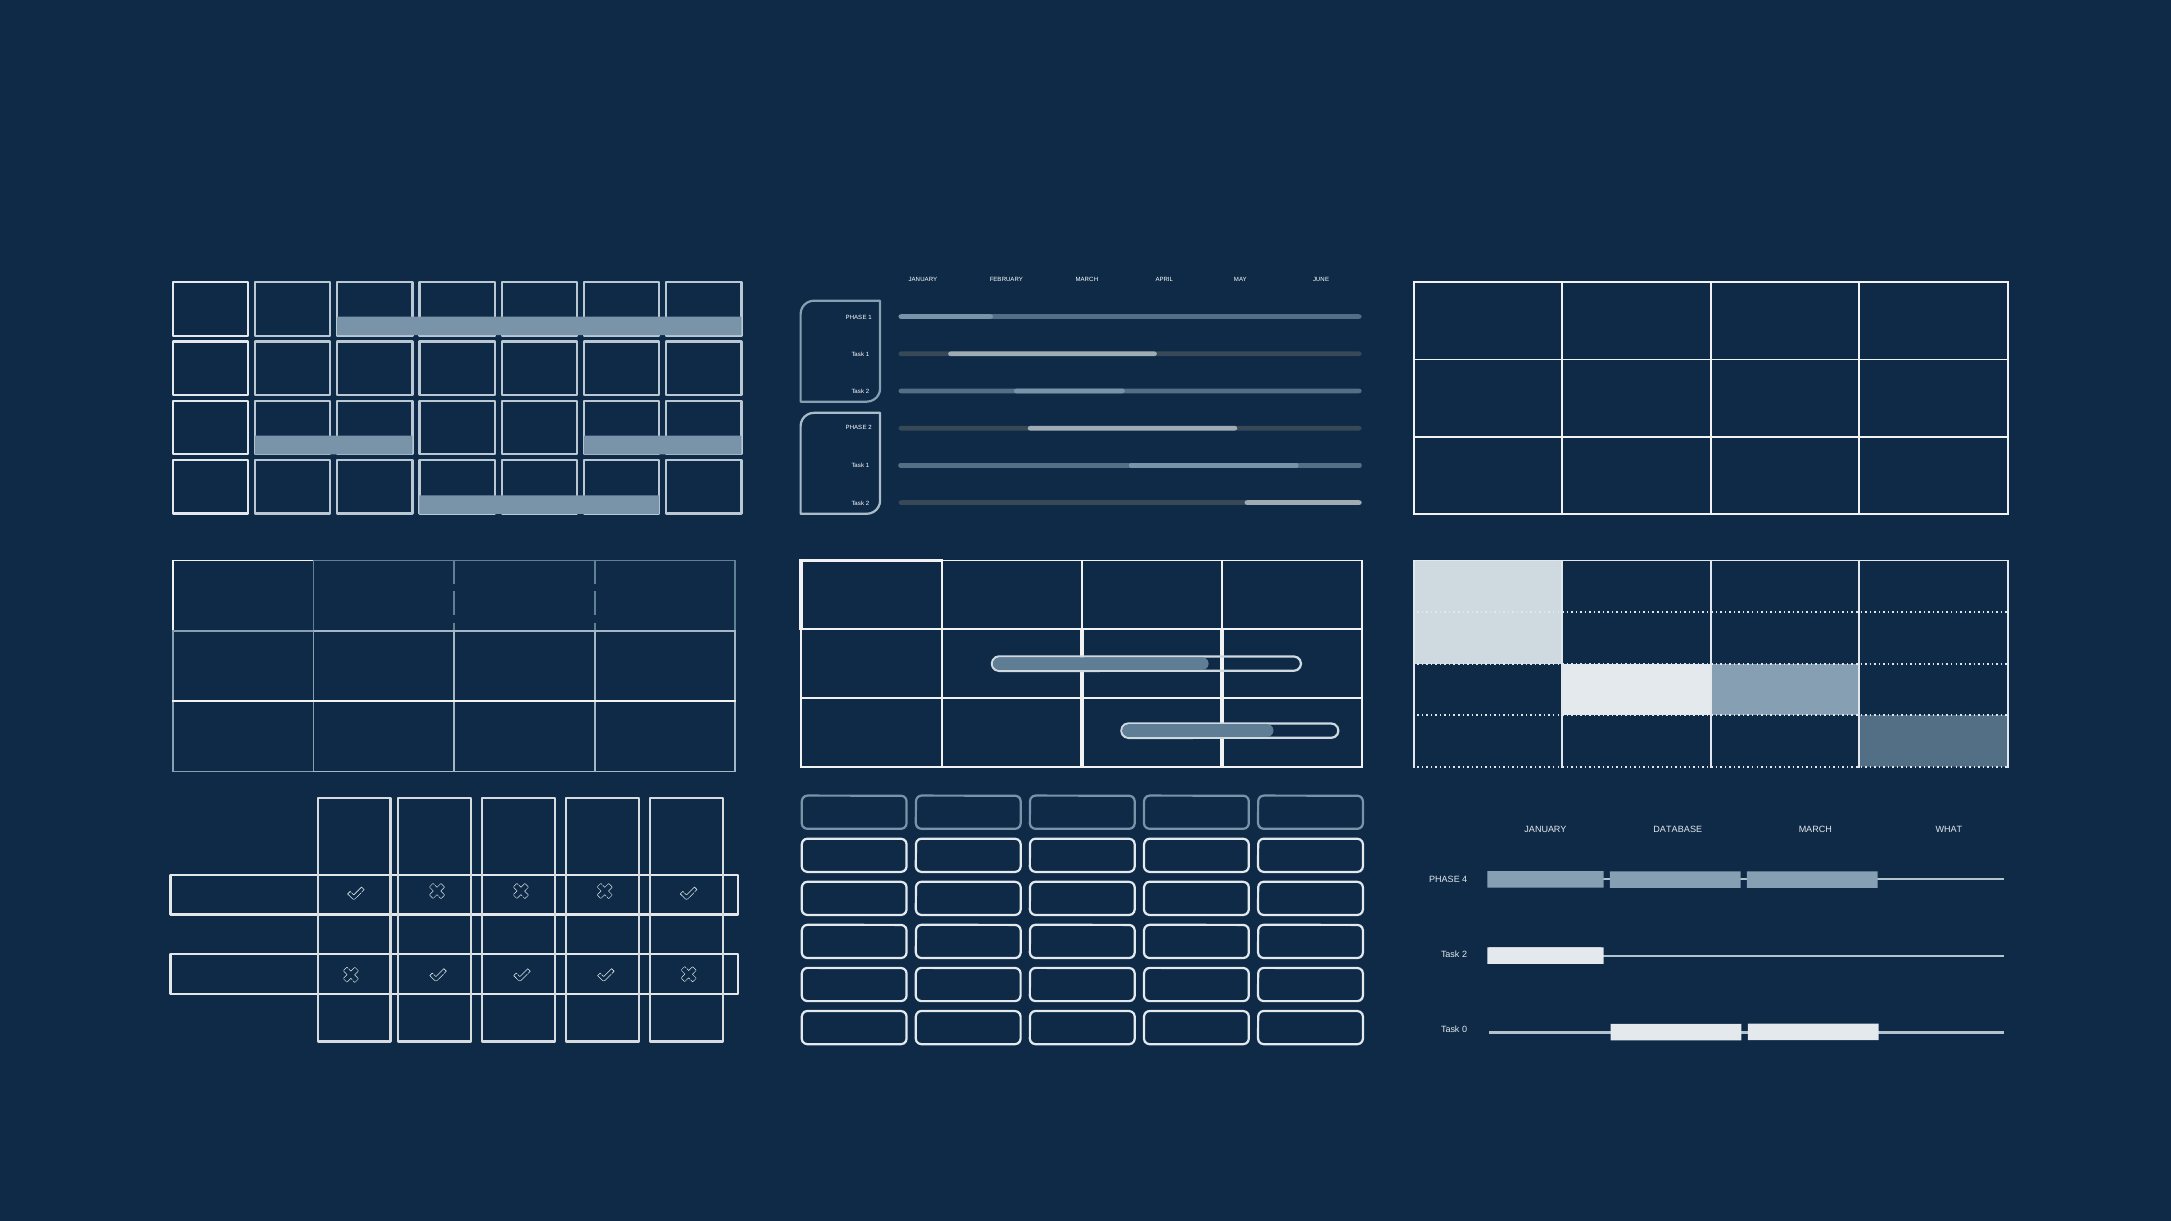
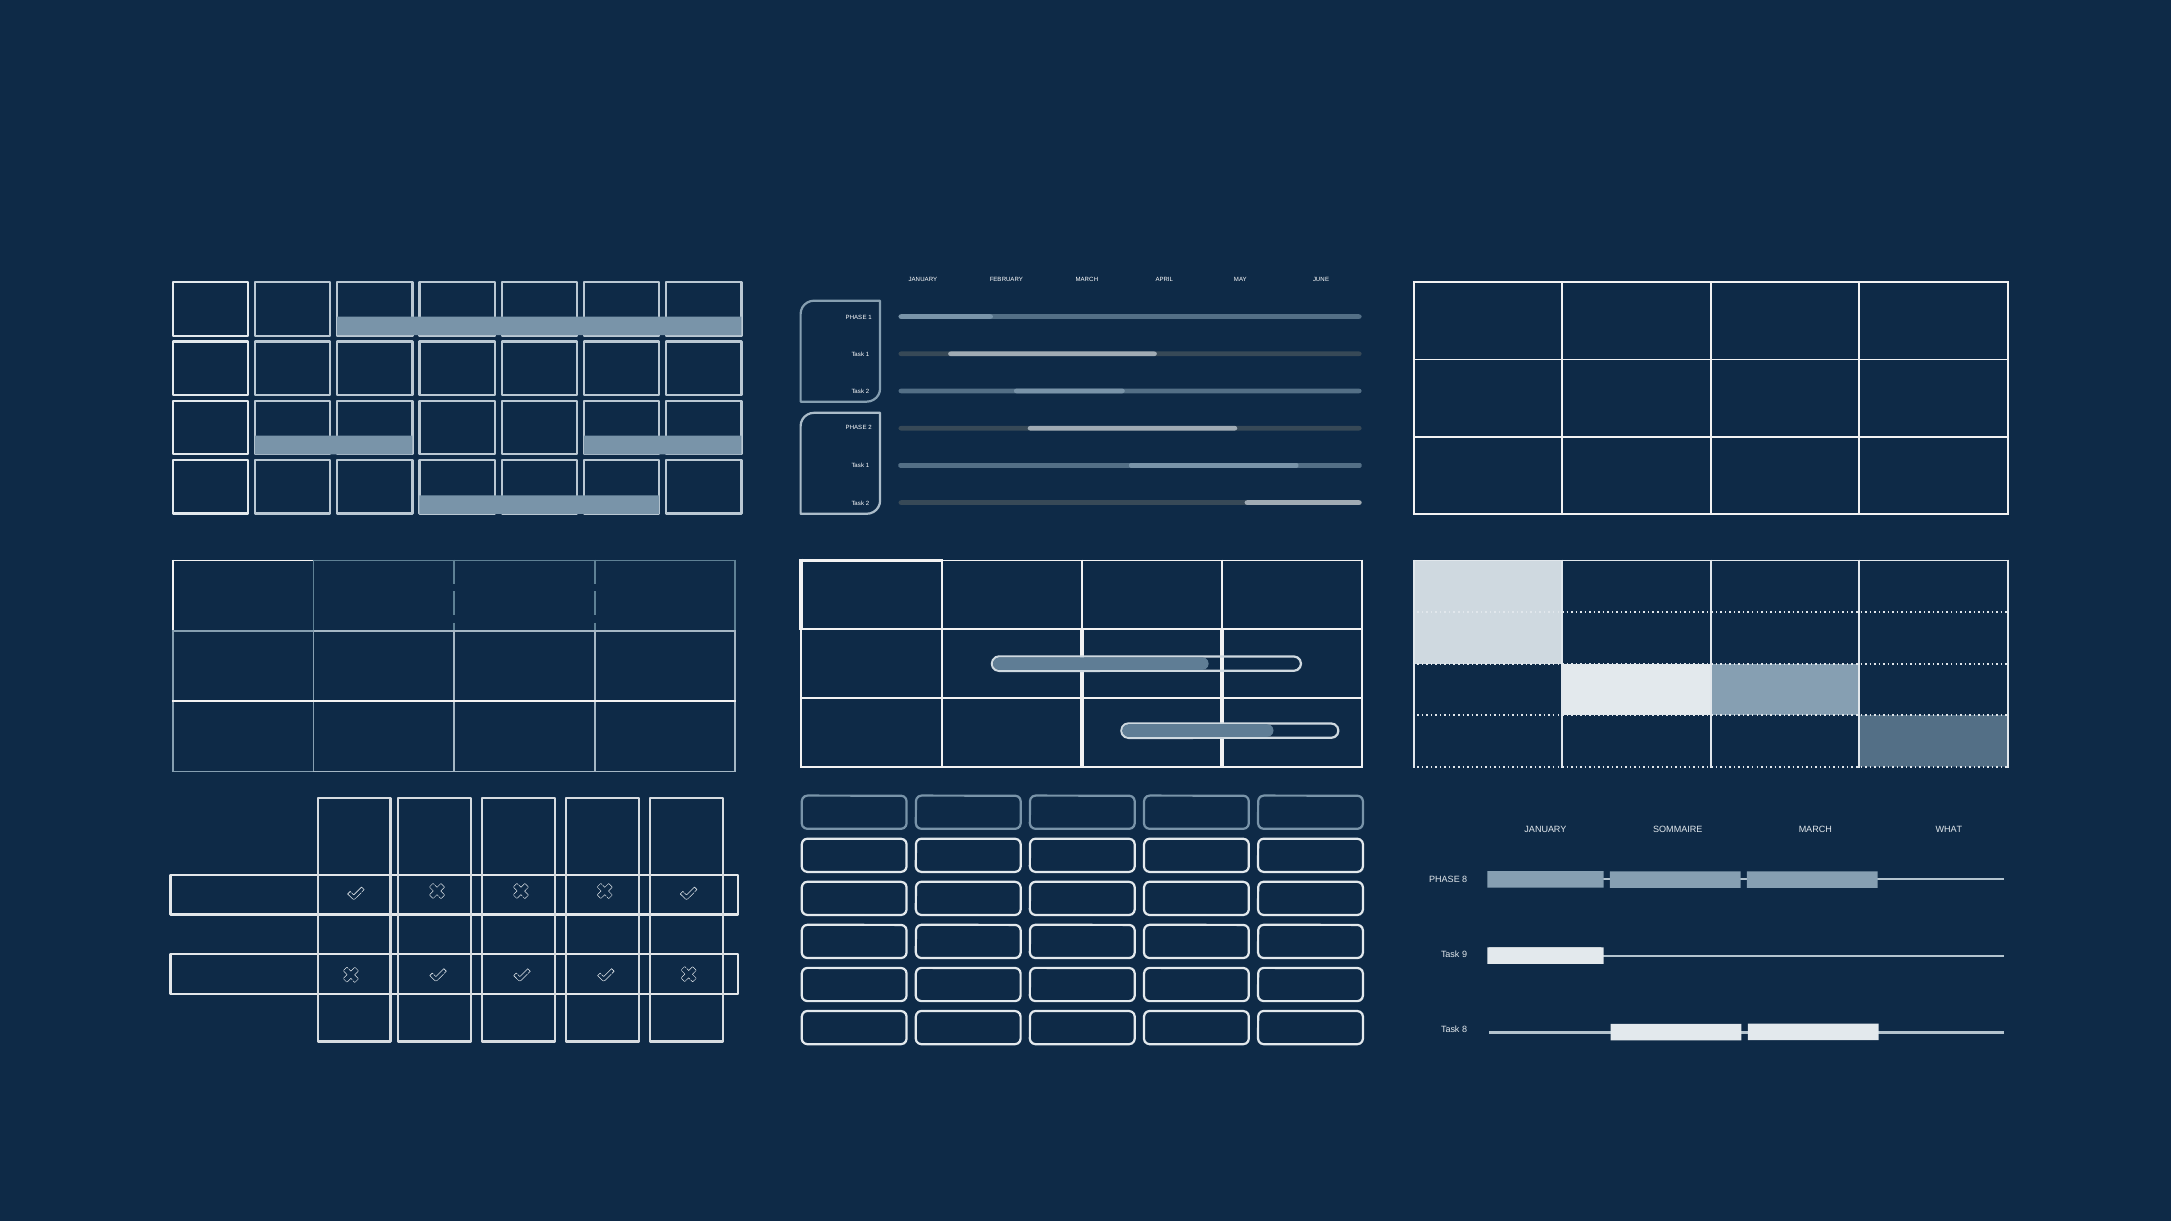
DATABASE: DATABASE -> SOMMAIRE
PHASE 4: 4 -> 8
2 at (1465, 955): 2 -> 9
Task 0: 0 -> 8
